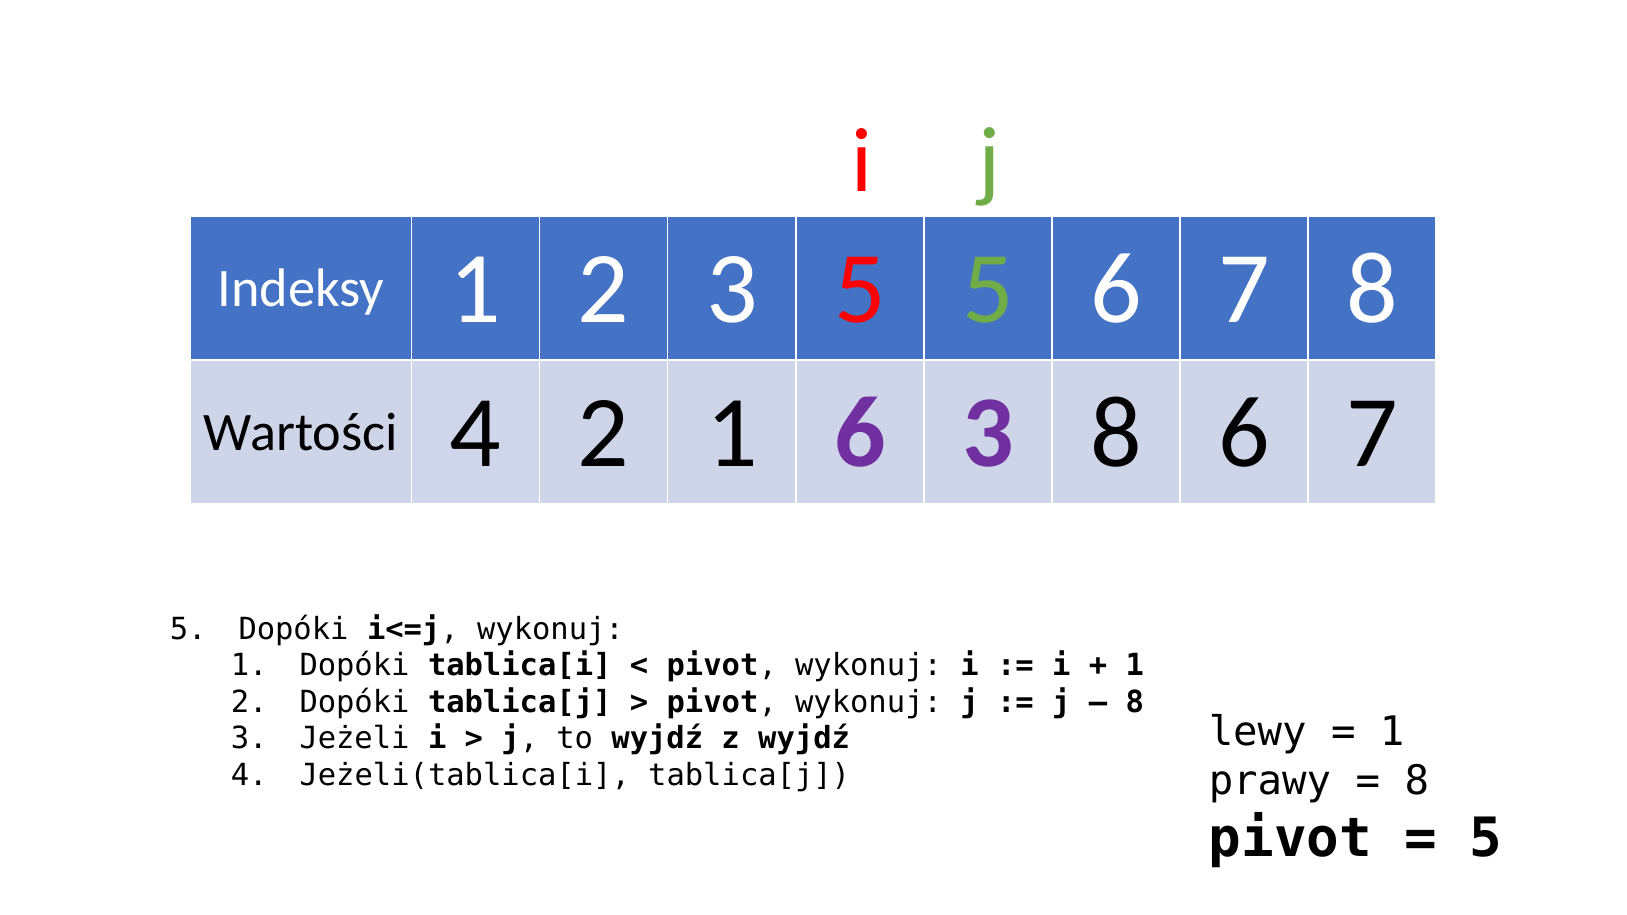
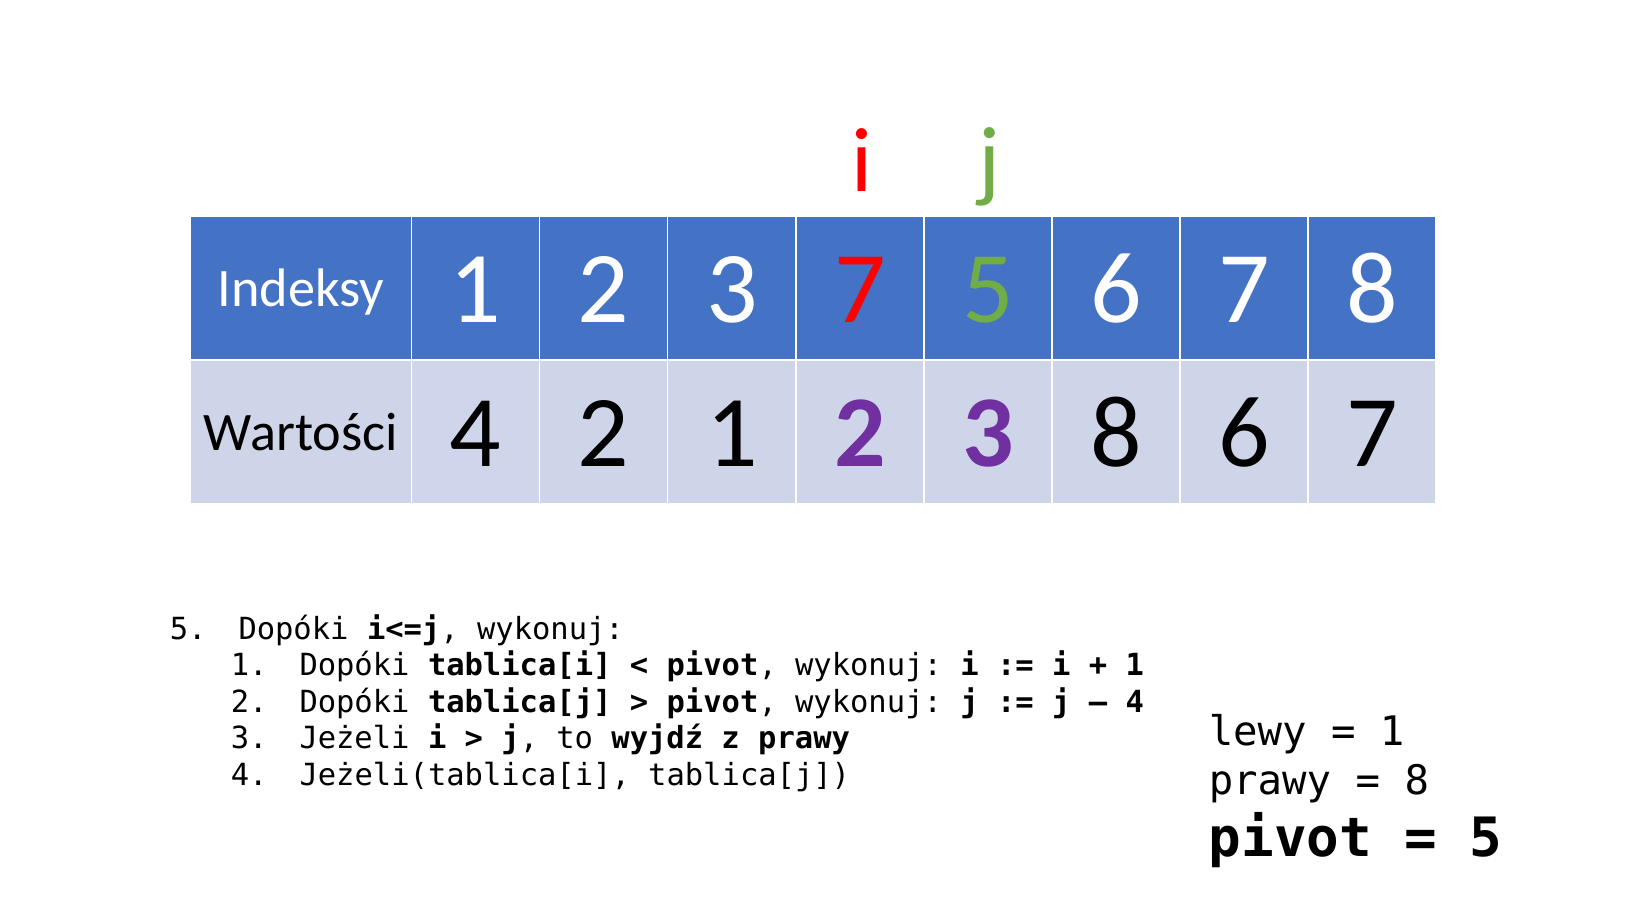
3 5: 5 -> 7
2 1 6: 6 -> 2
8 at (1135, 702): 8 -> 4
z wyjdź: wyjdź -> prawy
